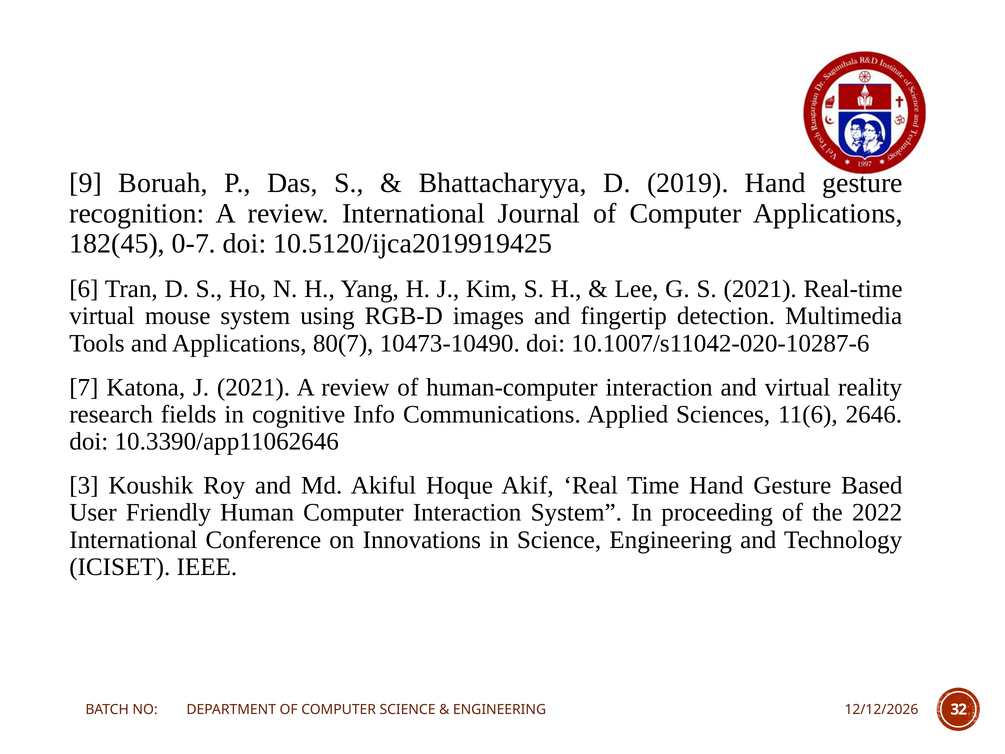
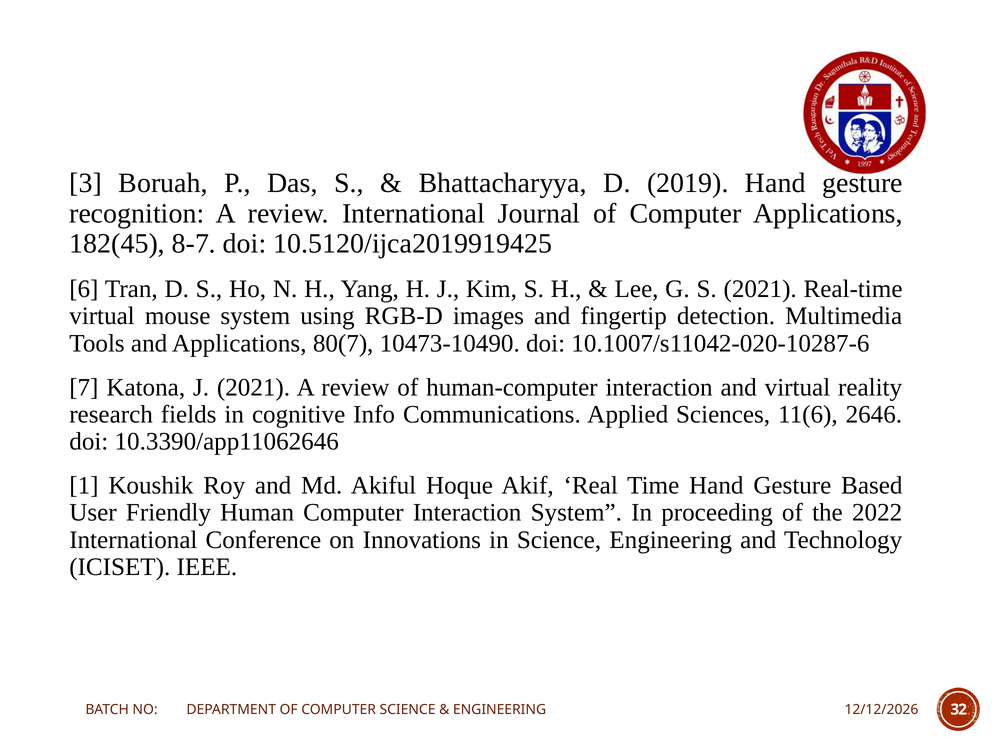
9: 9 -> 3
0-7: 0-7 -> 8-7
3: 3 -> 1
